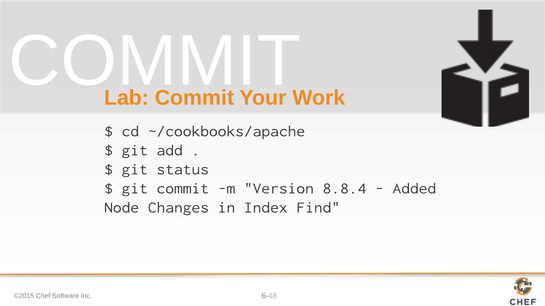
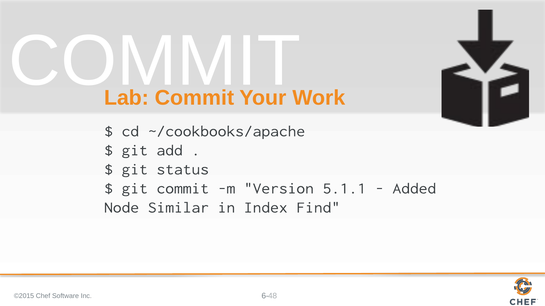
8.8.4: 8.8.4 -> 5.1.1
Changes: Changes -> Similar
